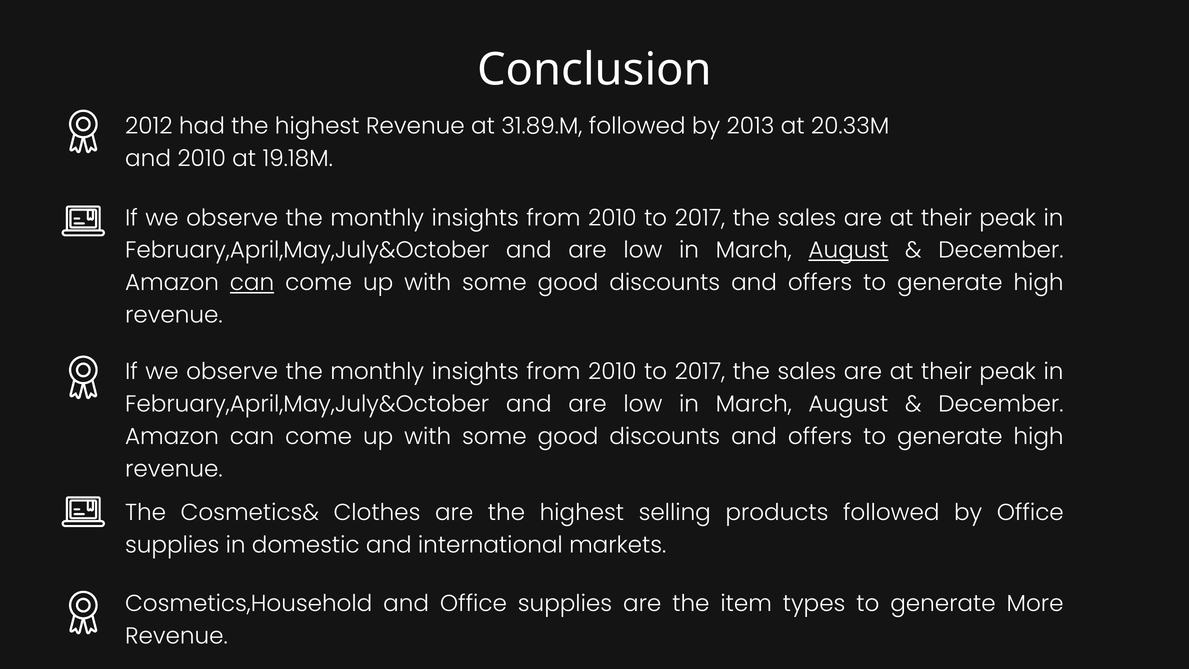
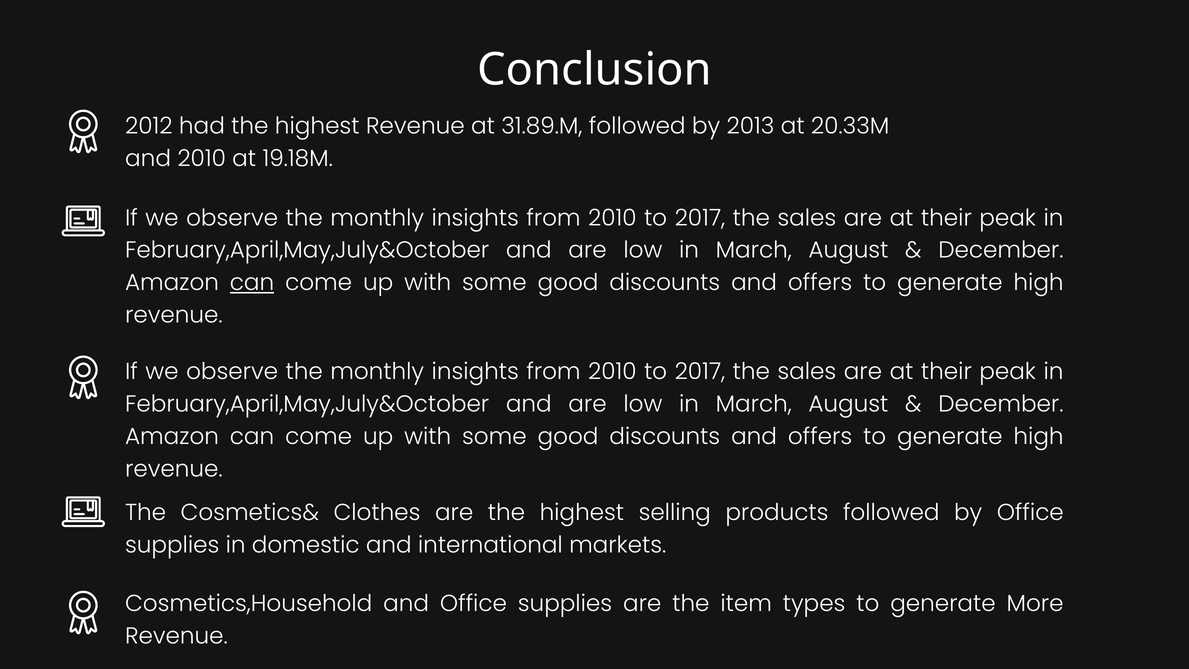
August at (848, 250) underline: present -> none
